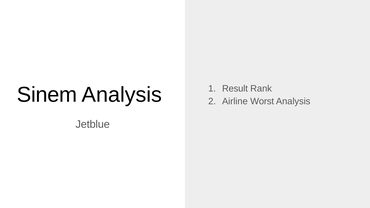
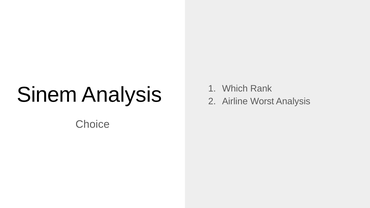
Result: Result -> Which
Jetblue: Jetblue -> Choice
